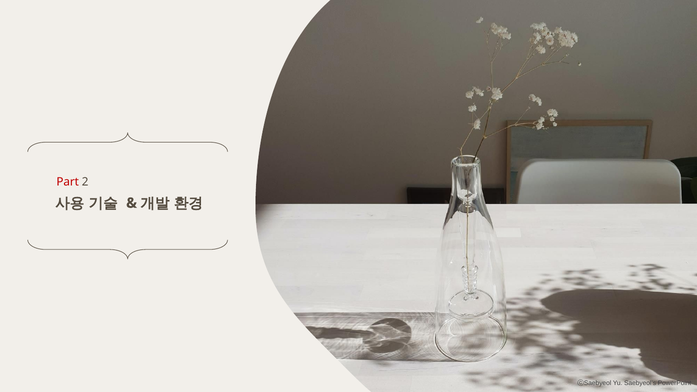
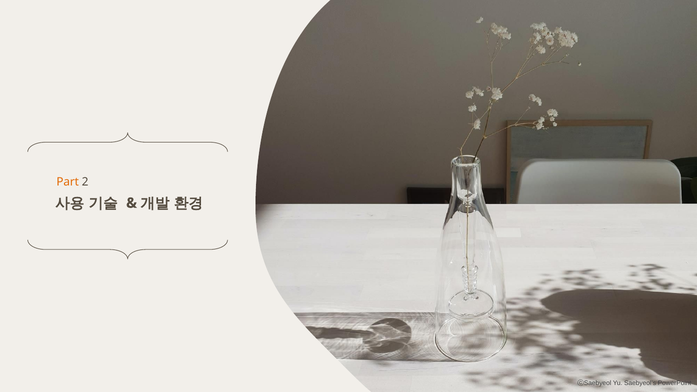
Part colour: red -> orange
